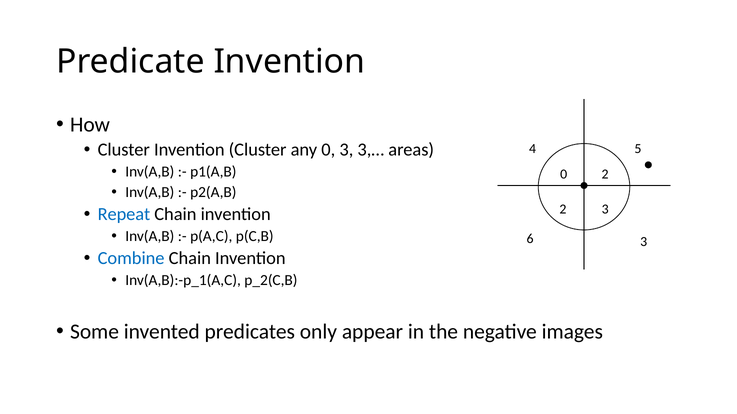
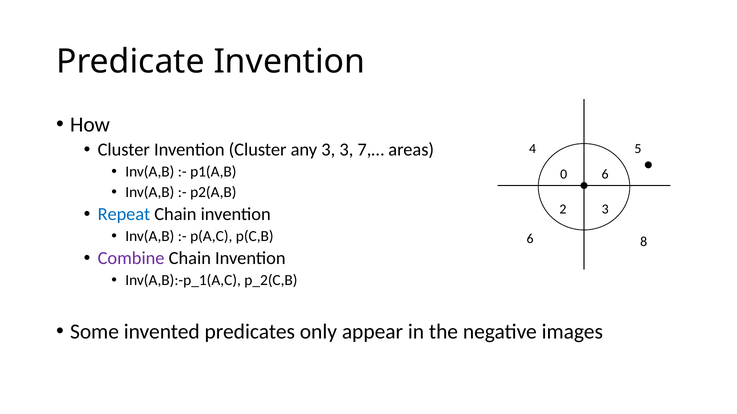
any 0: 0 -> 3
3,…: 3,… -> 7,…
0 2: 2 -> 6
6 3: 3 -> 8
Combine colour: blue -> purple
